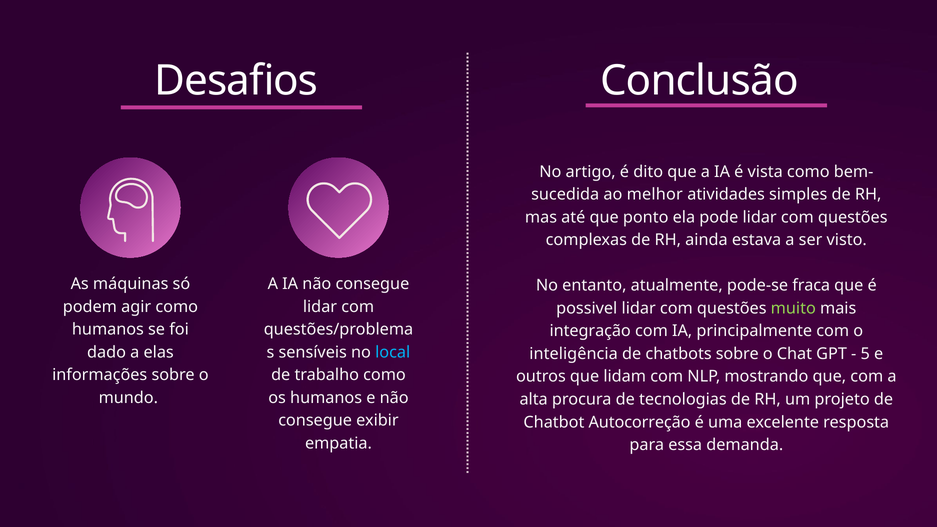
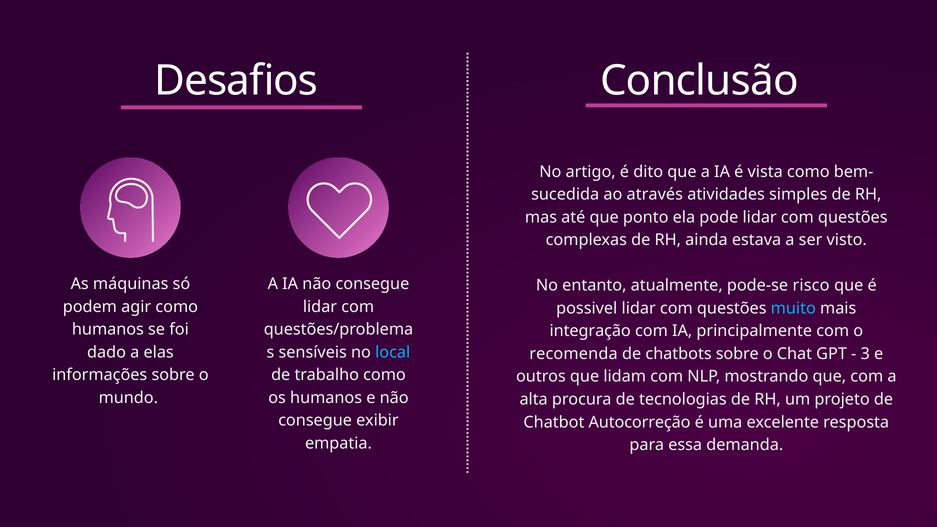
melhor: melhor -> através
fraca: fraca -> risco
muito colour: light green -> light blue
inteligência: inteligência -> recomenda
5: 5 -> 3
